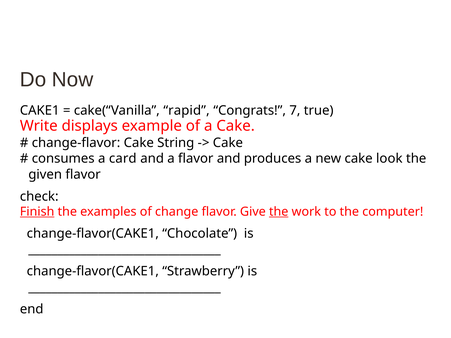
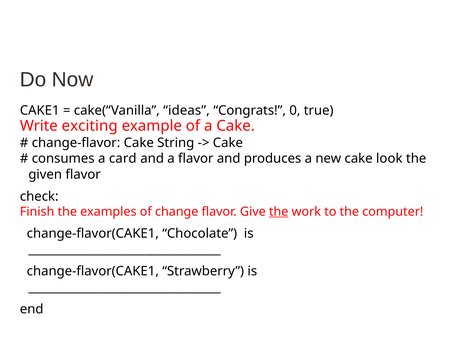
rapid: rapid -> ideas
7: 7 -> 0
displays: displays -> exciting
Finish underline: present -> none
